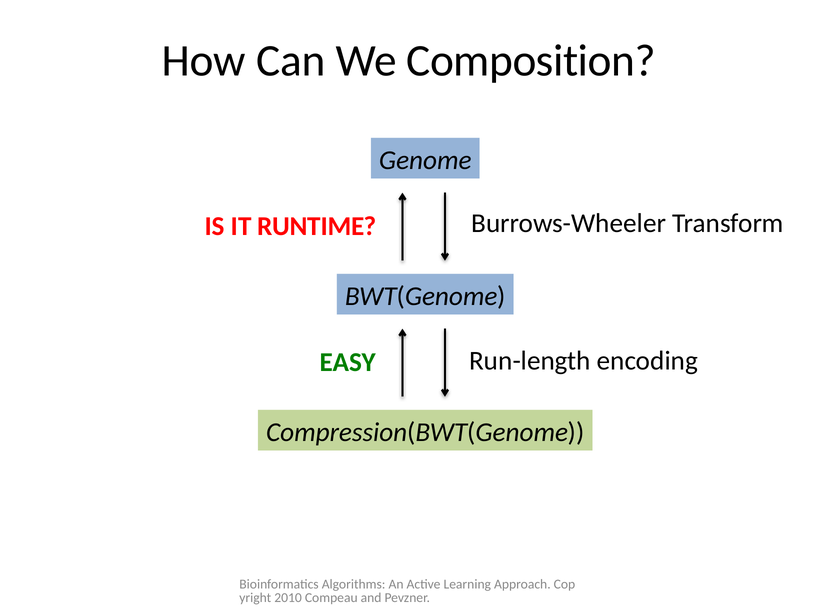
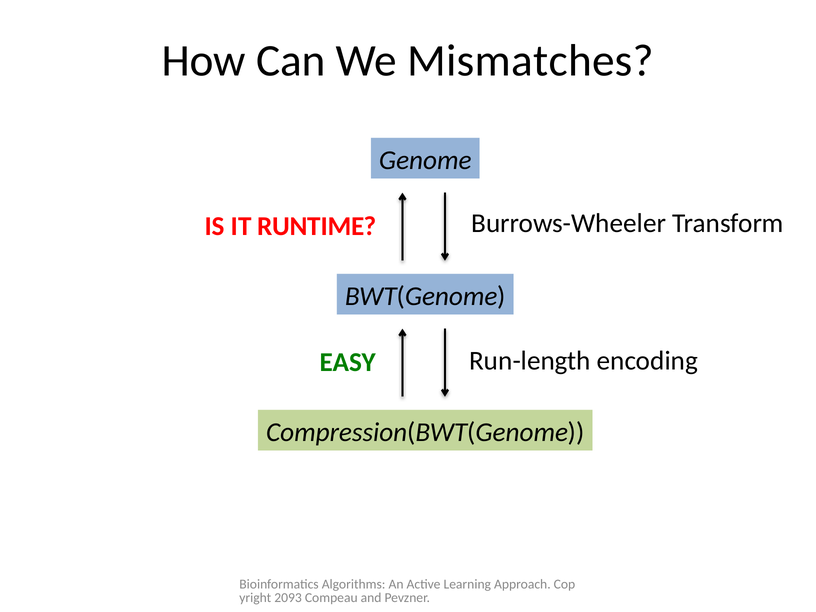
Composition: Composition -> Mismatches
2010: 2010 -> 2093
